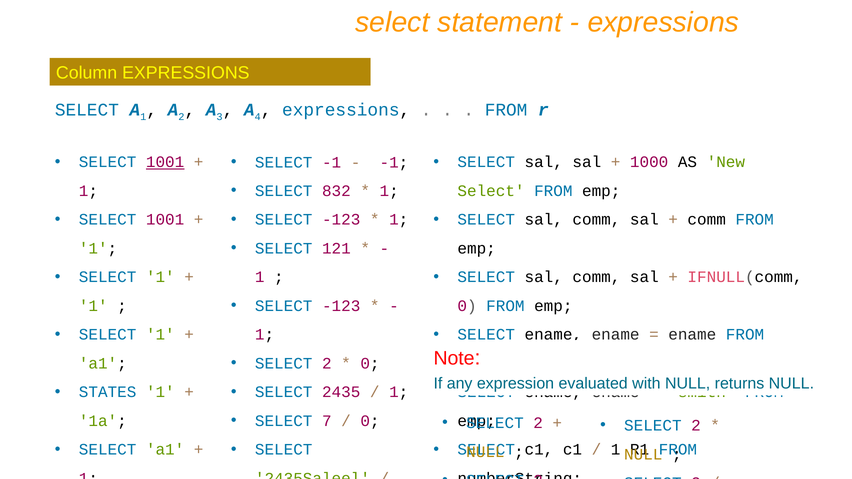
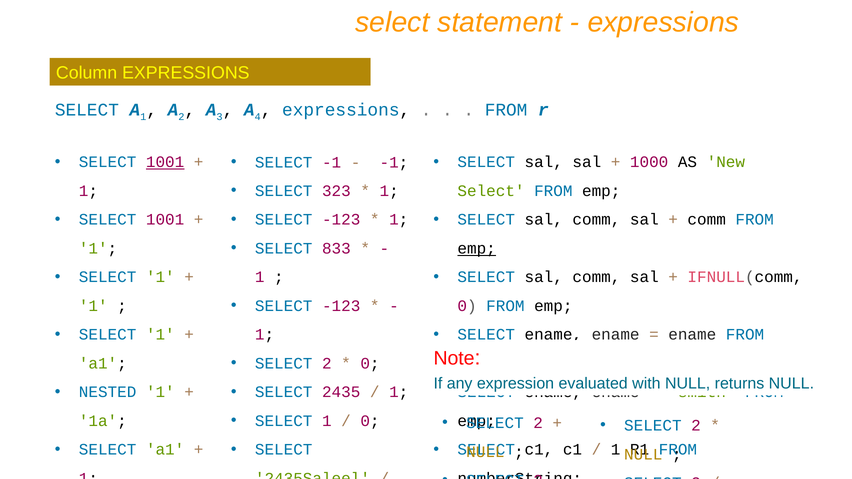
832: 832 -> 323
121: 121 -> 833
emp at (477, 249) underline: none -> present
STATES: STATES -> NESTED
7 at (327, 421): 7 -> 1
